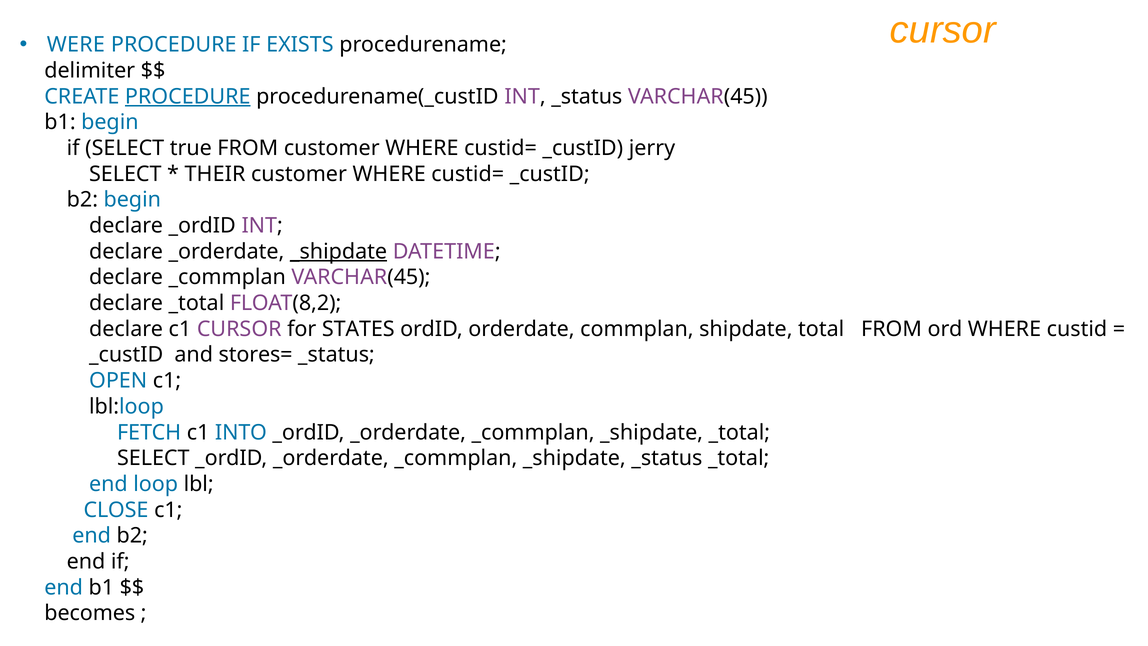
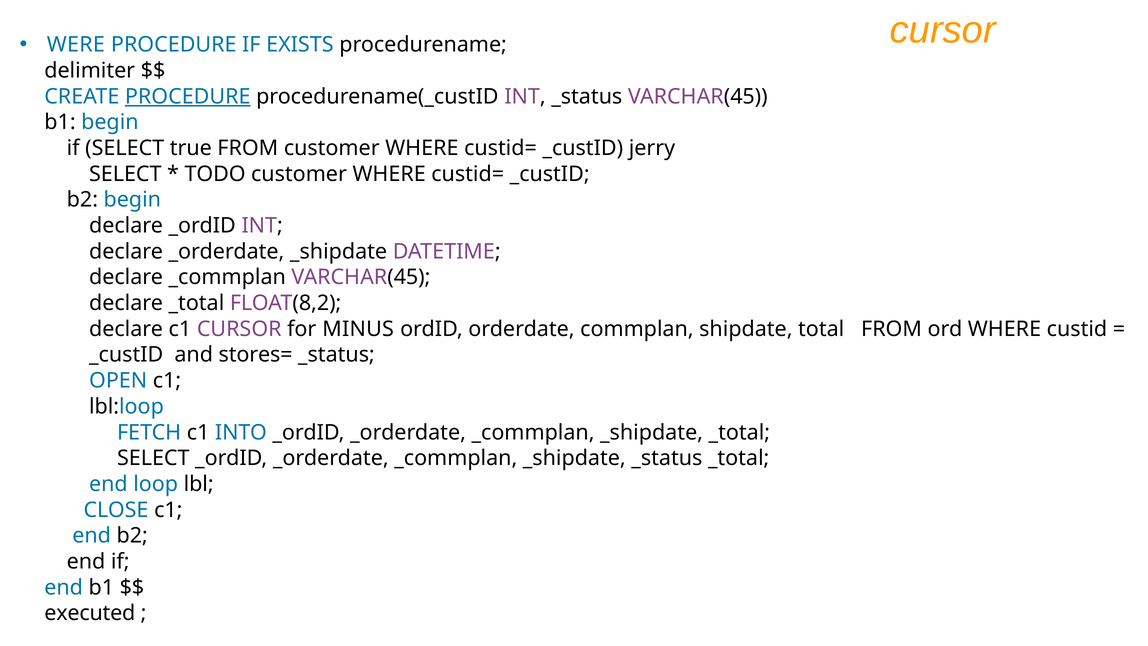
THEIR: THEIR -> TODO
_shipdate at (339, 251) underline: present -> none
STATES: STATES -> MINUS
becomes: becomes -> executed
